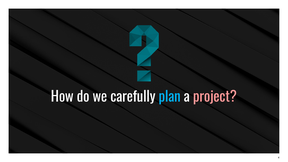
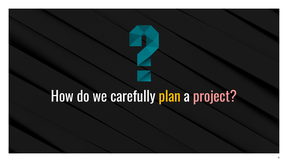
plan colour: light blue -> yellow
